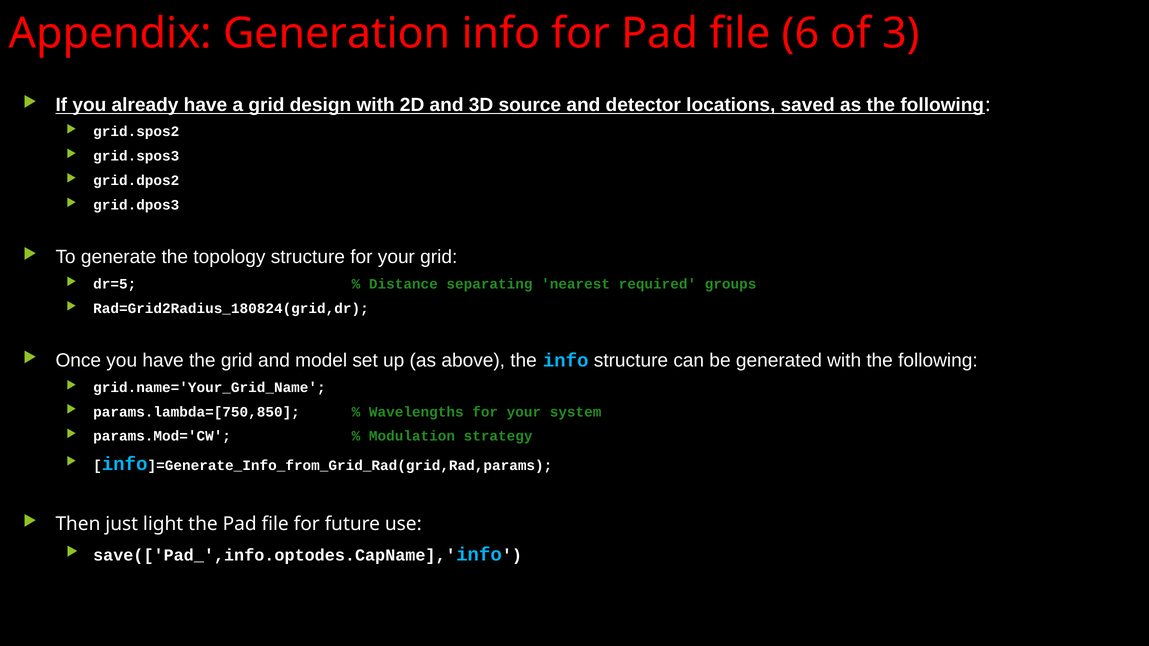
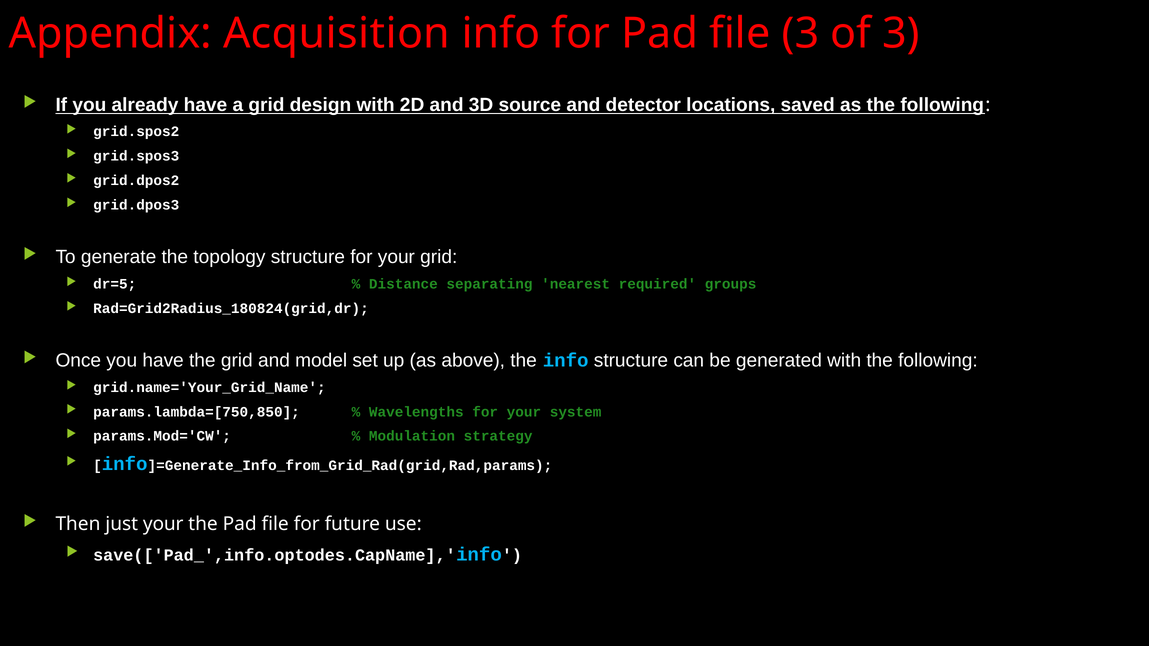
Generation: Generation -> Acquisition
file 6: 6 -> 3
just light: light -> your
